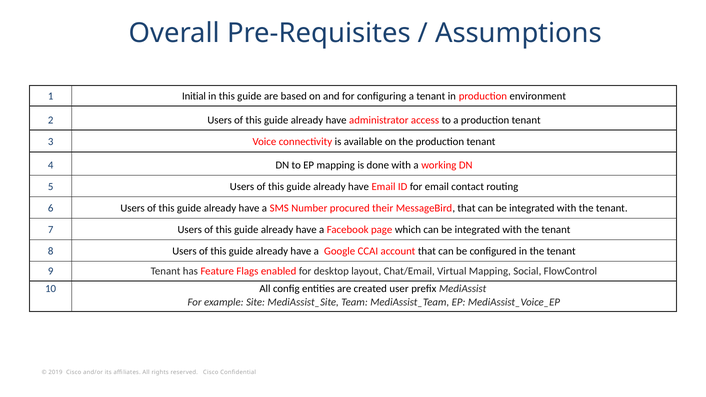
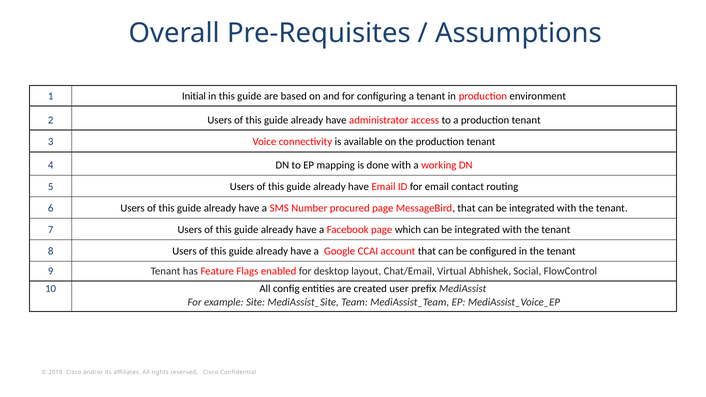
procured their: their -> page
Virtual Mapping: Mapping -> Abhishek
